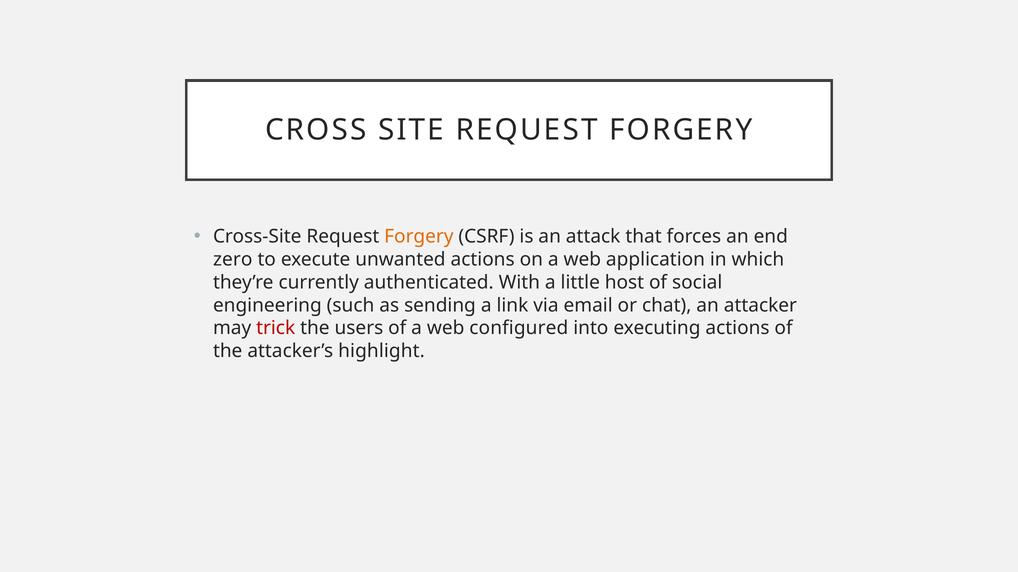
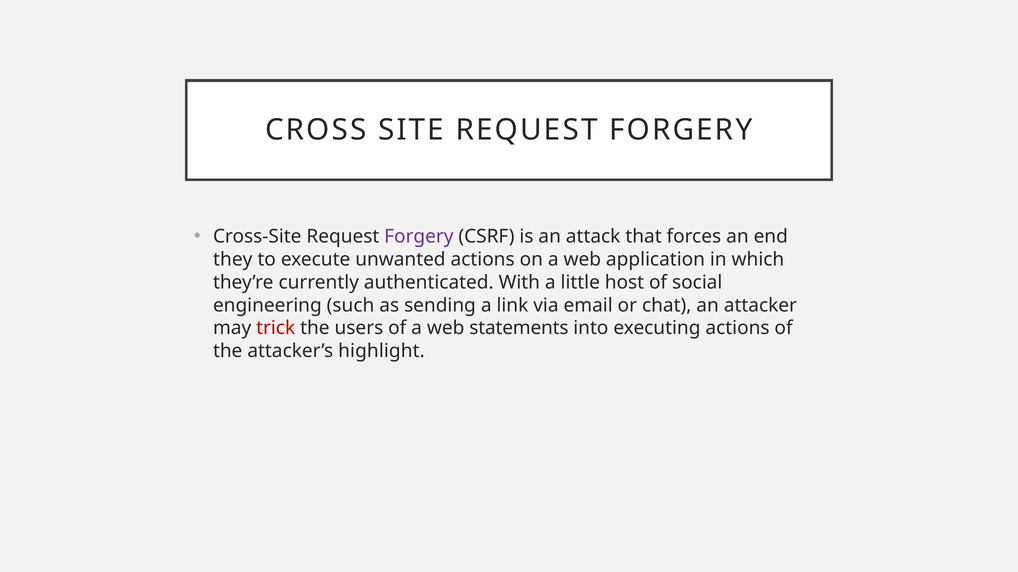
Forgery at (419, 237) colour: orange -> purple
zero: zero -> they
configured: configured -> statements
